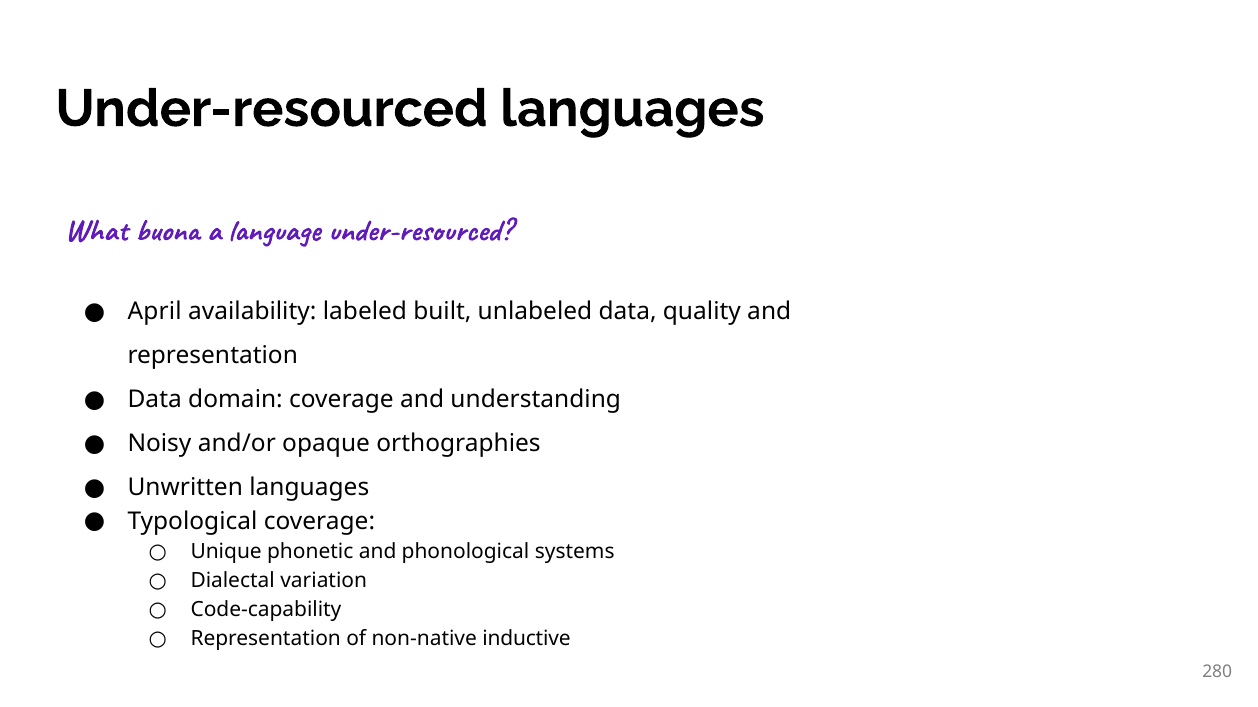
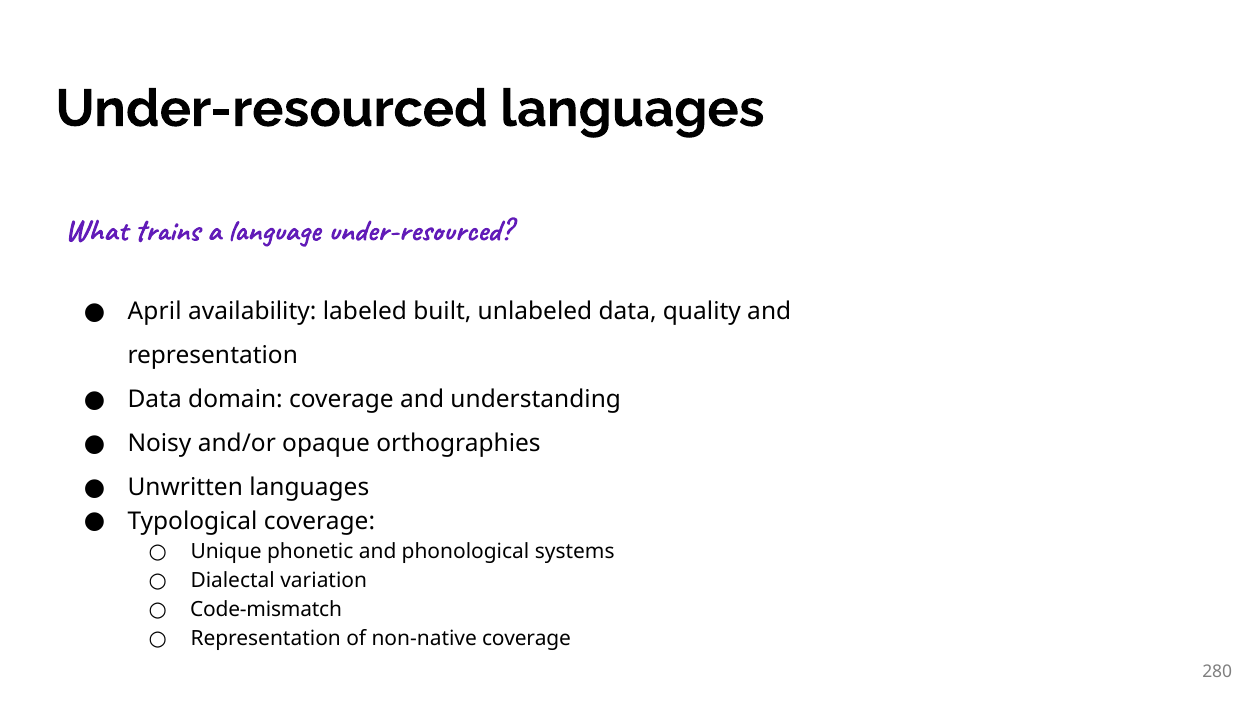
buona: buona -> trains
Code-capability: Code-capability -> Code-mismatch
non-native inductive: inductive -> coverage
